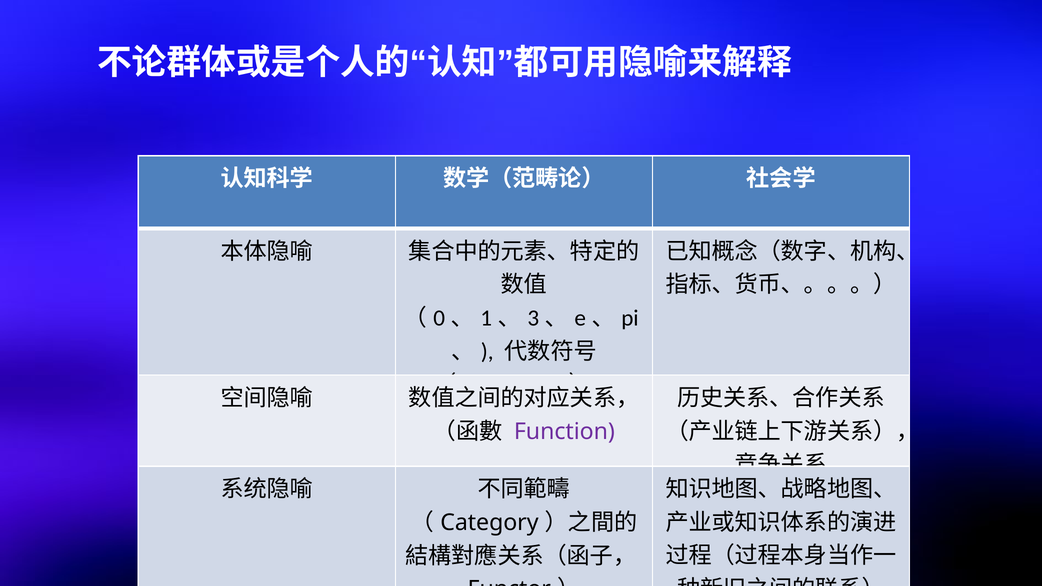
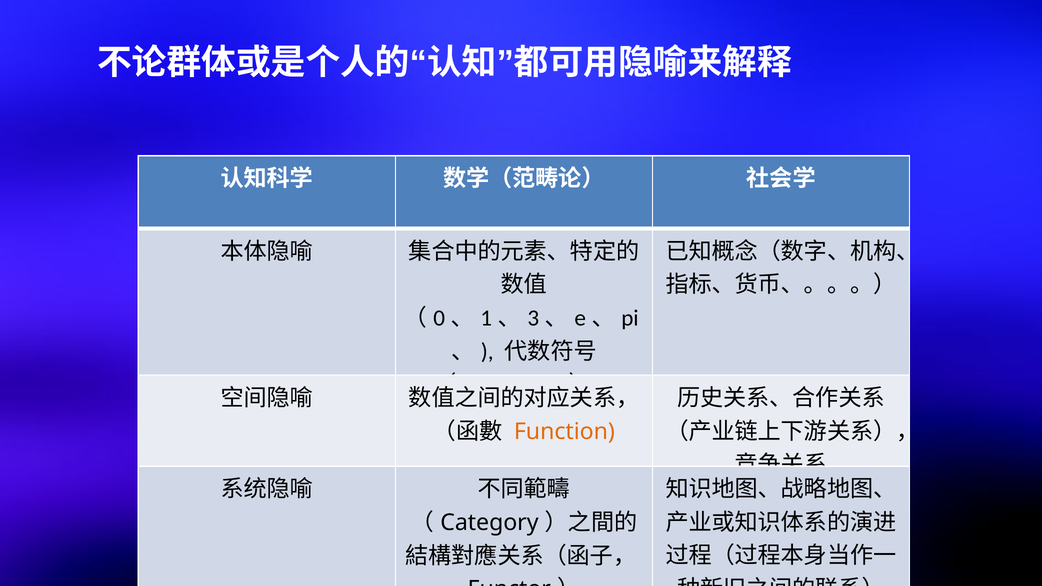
Function colour: purple -> orange
